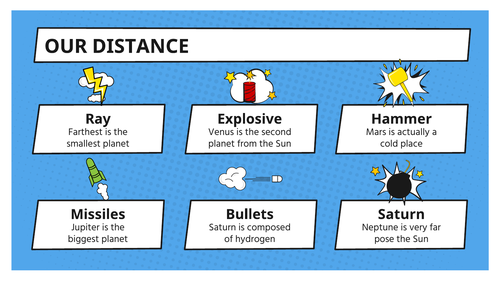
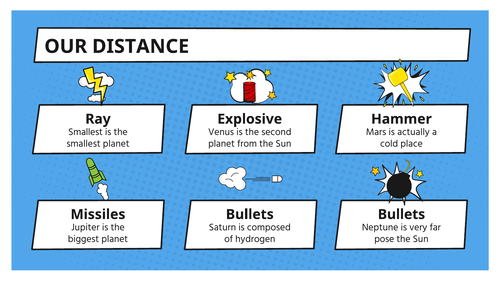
Farthest at (85, 132): Farthest -> Smallest
Saturn at (401, 215): Saturn -> Bullets
